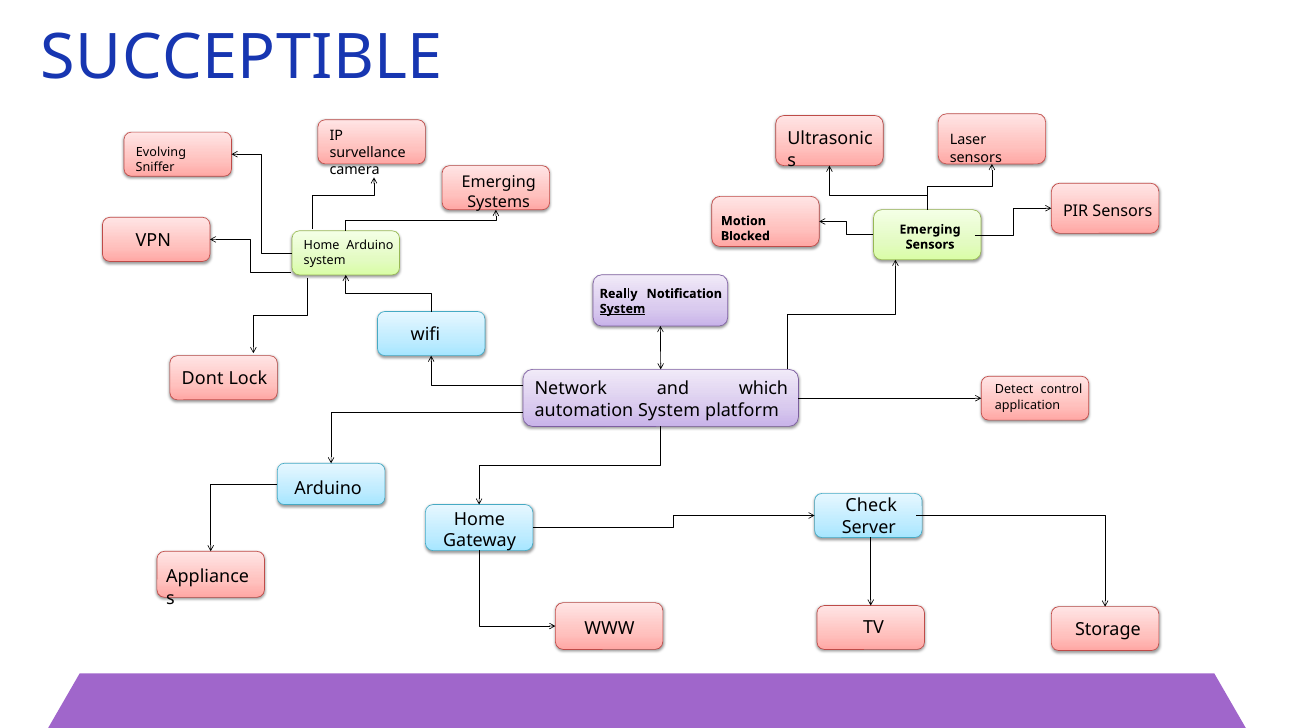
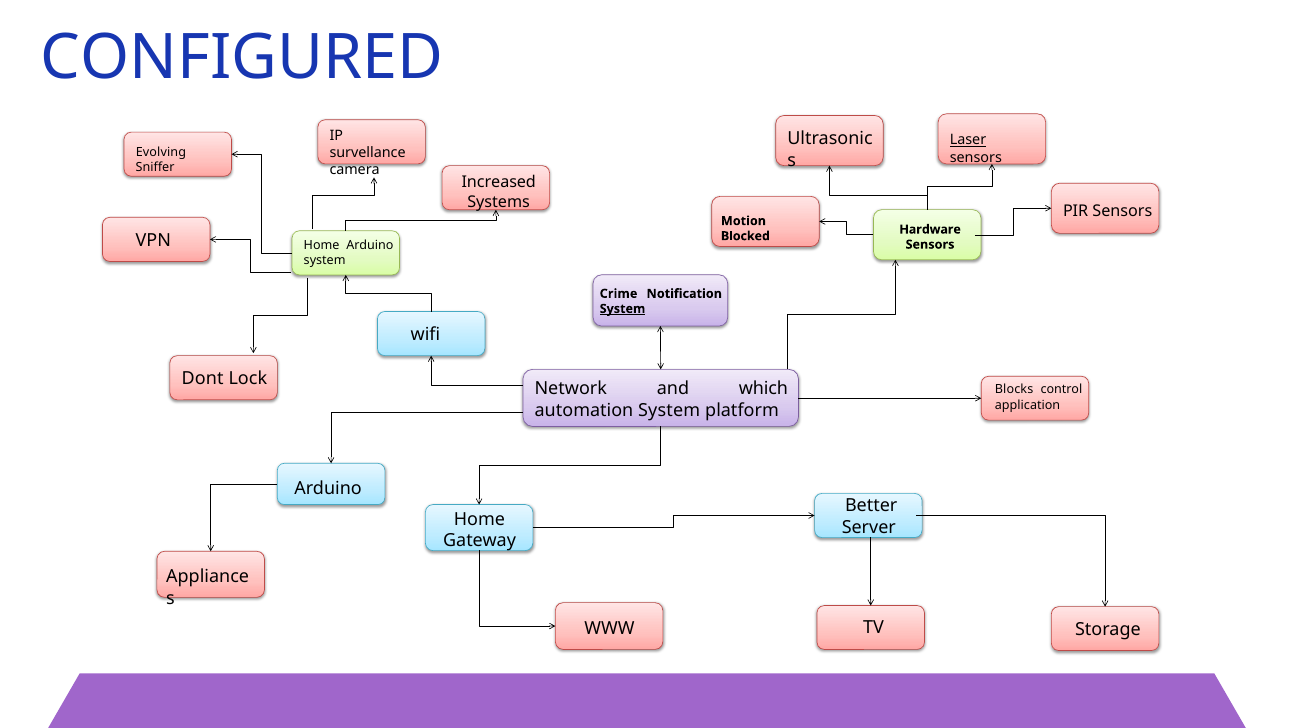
SUCCEPTIBLE: SUCCEPTIBLE -> CONFIGURED
Laser underline: none -> present
Emerging at (499, 182): Emerging -> Increased
Emerging at (930, 229): Emerging -> Hardware
Really: Really -> Crime
Detect: Detect -> Blocks
Check: Check -> Better
